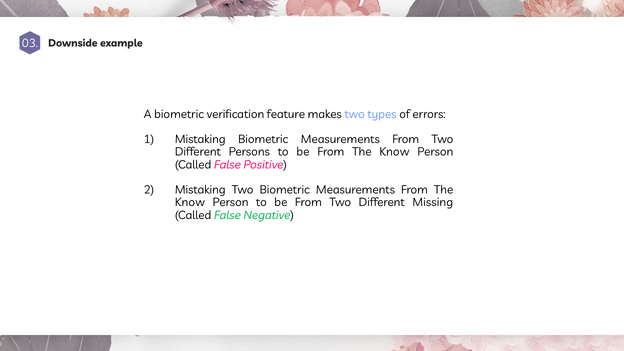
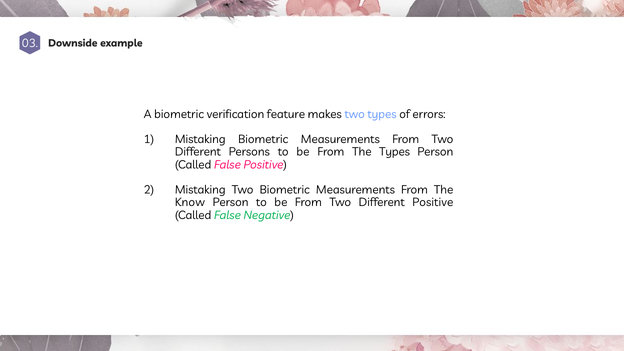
be From The Know: Know -> Types
Different Missing: Missing -> Positive
